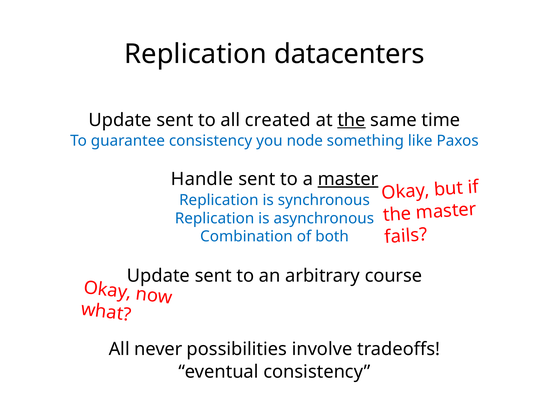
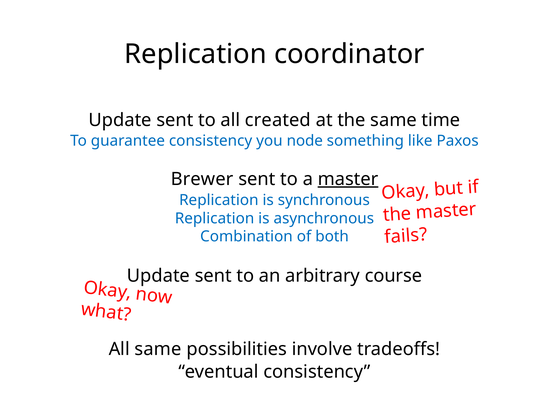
datacenters: datacenters -> coordinator
the at (351, 120) underline: present -> none
Handle: Handle -> Brewer
All never: never -> same
